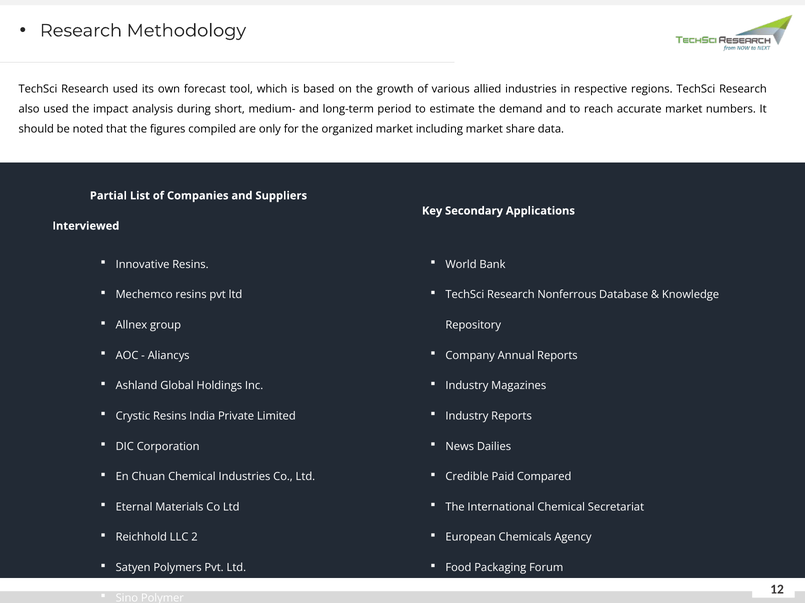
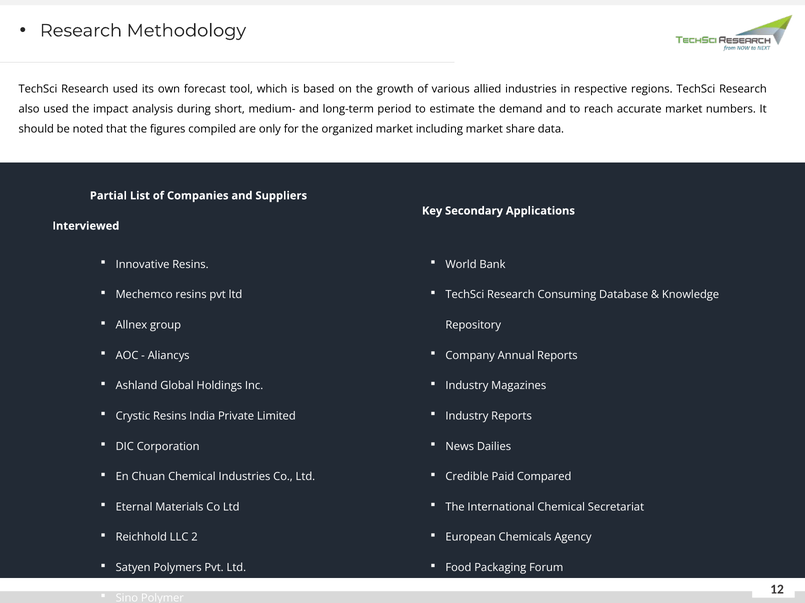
Nonferrous: Nonferrous -> Consuming
